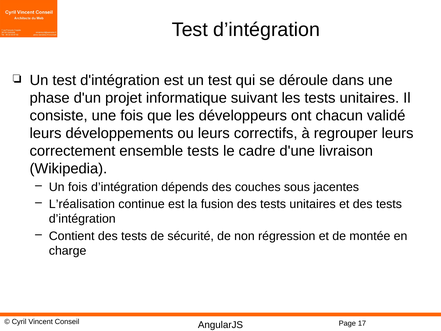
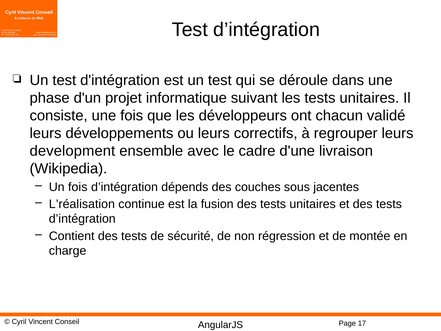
correctement: correctement -> development
ensemble tests: tests -> avec
